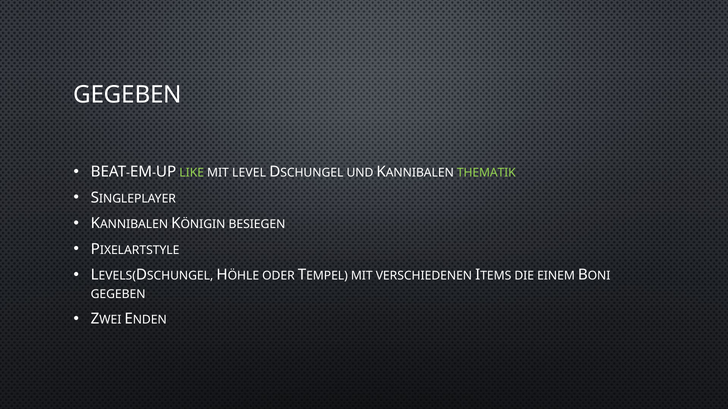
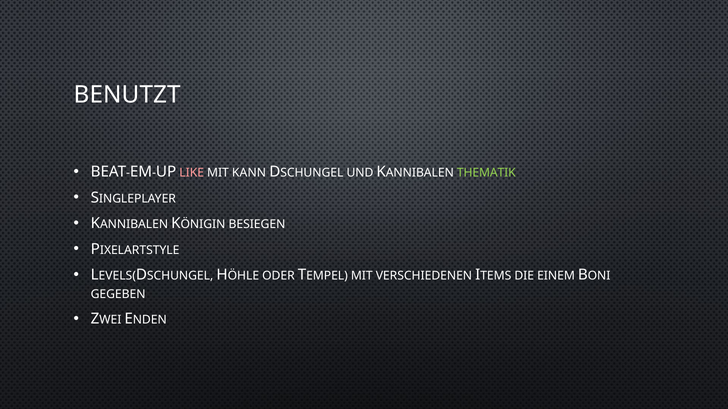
GEGEBEN at (128, 95): GEGEBEN -> BENUTZT
LIKE colour: light green -> pink
LEVEL: LEVEL -> KANN
